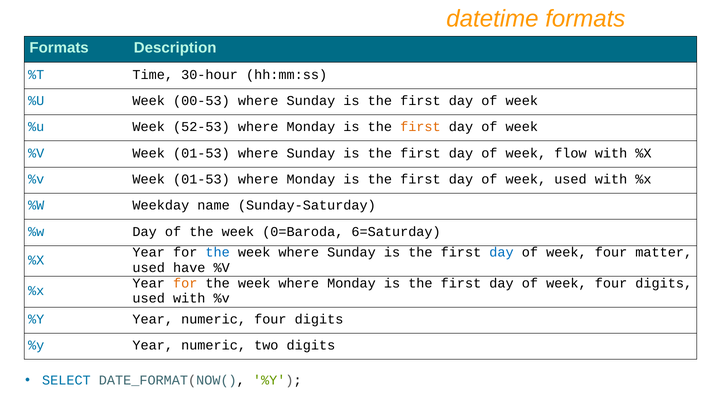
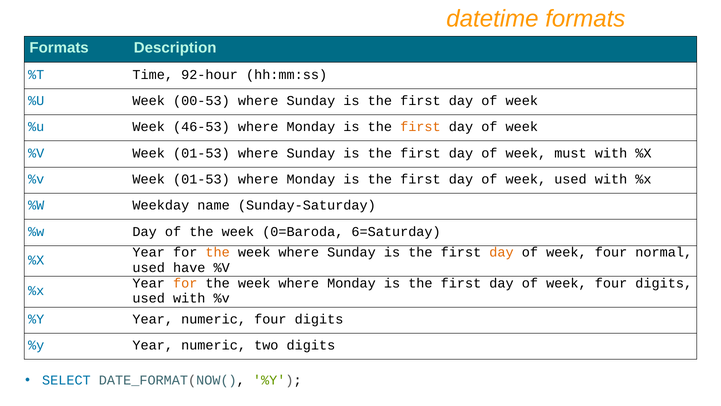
30-hour: 30-hour -> 92-hour
52-53: 52-53 -> 46-53
flow: flow -> must
the at (218, 252) colour: blue -> orange
day at (502, 252) colour: blue -> orange
matter: matter -> normal
